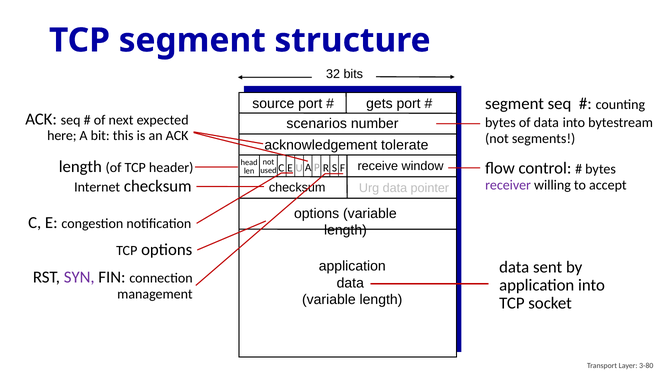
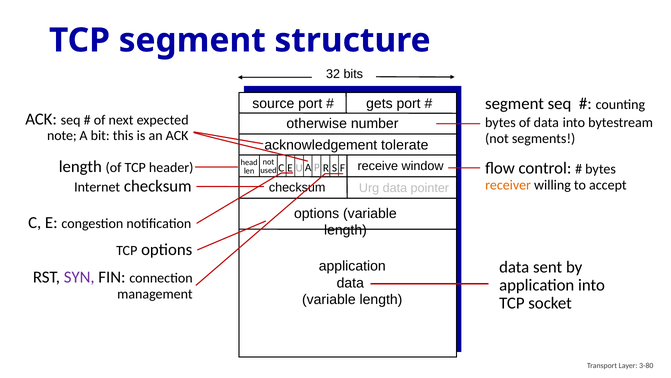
scenarios: scenarios -> otherwise
here: here -> note
receiver colour: purple -> orange
